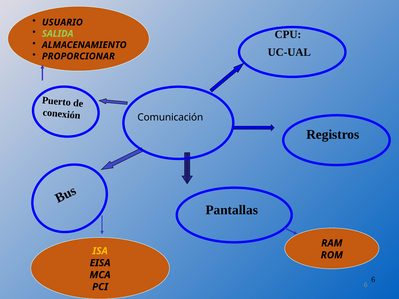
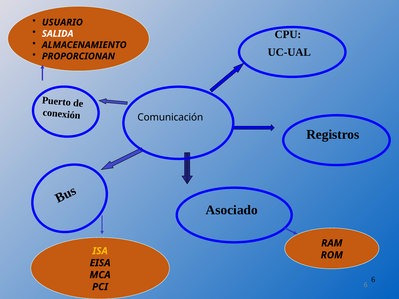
SALIDA colour: light green -> white
PROPORCIONAR: PROPORCIONAR -> PROPORCIONAN
Pantallas: Pantallas -> Asociado
